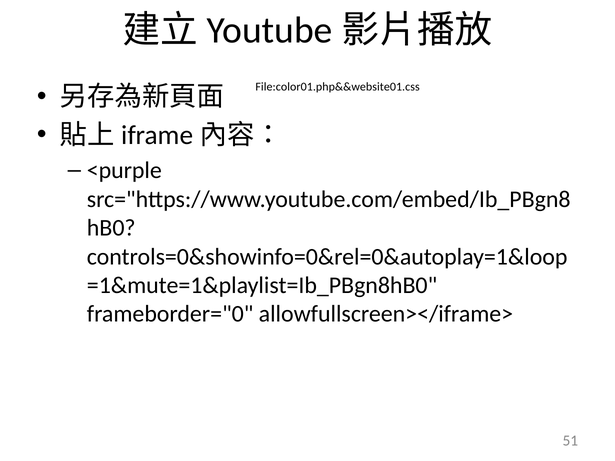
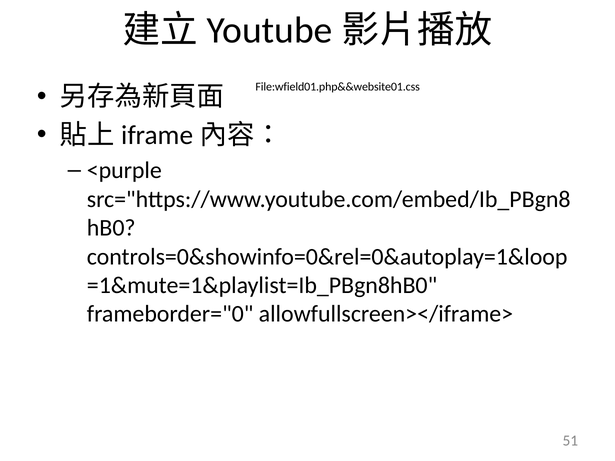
File:color01.php&&website01.css: File:color01.php&&website01.css -> File:wfield01.php&&website01.css
